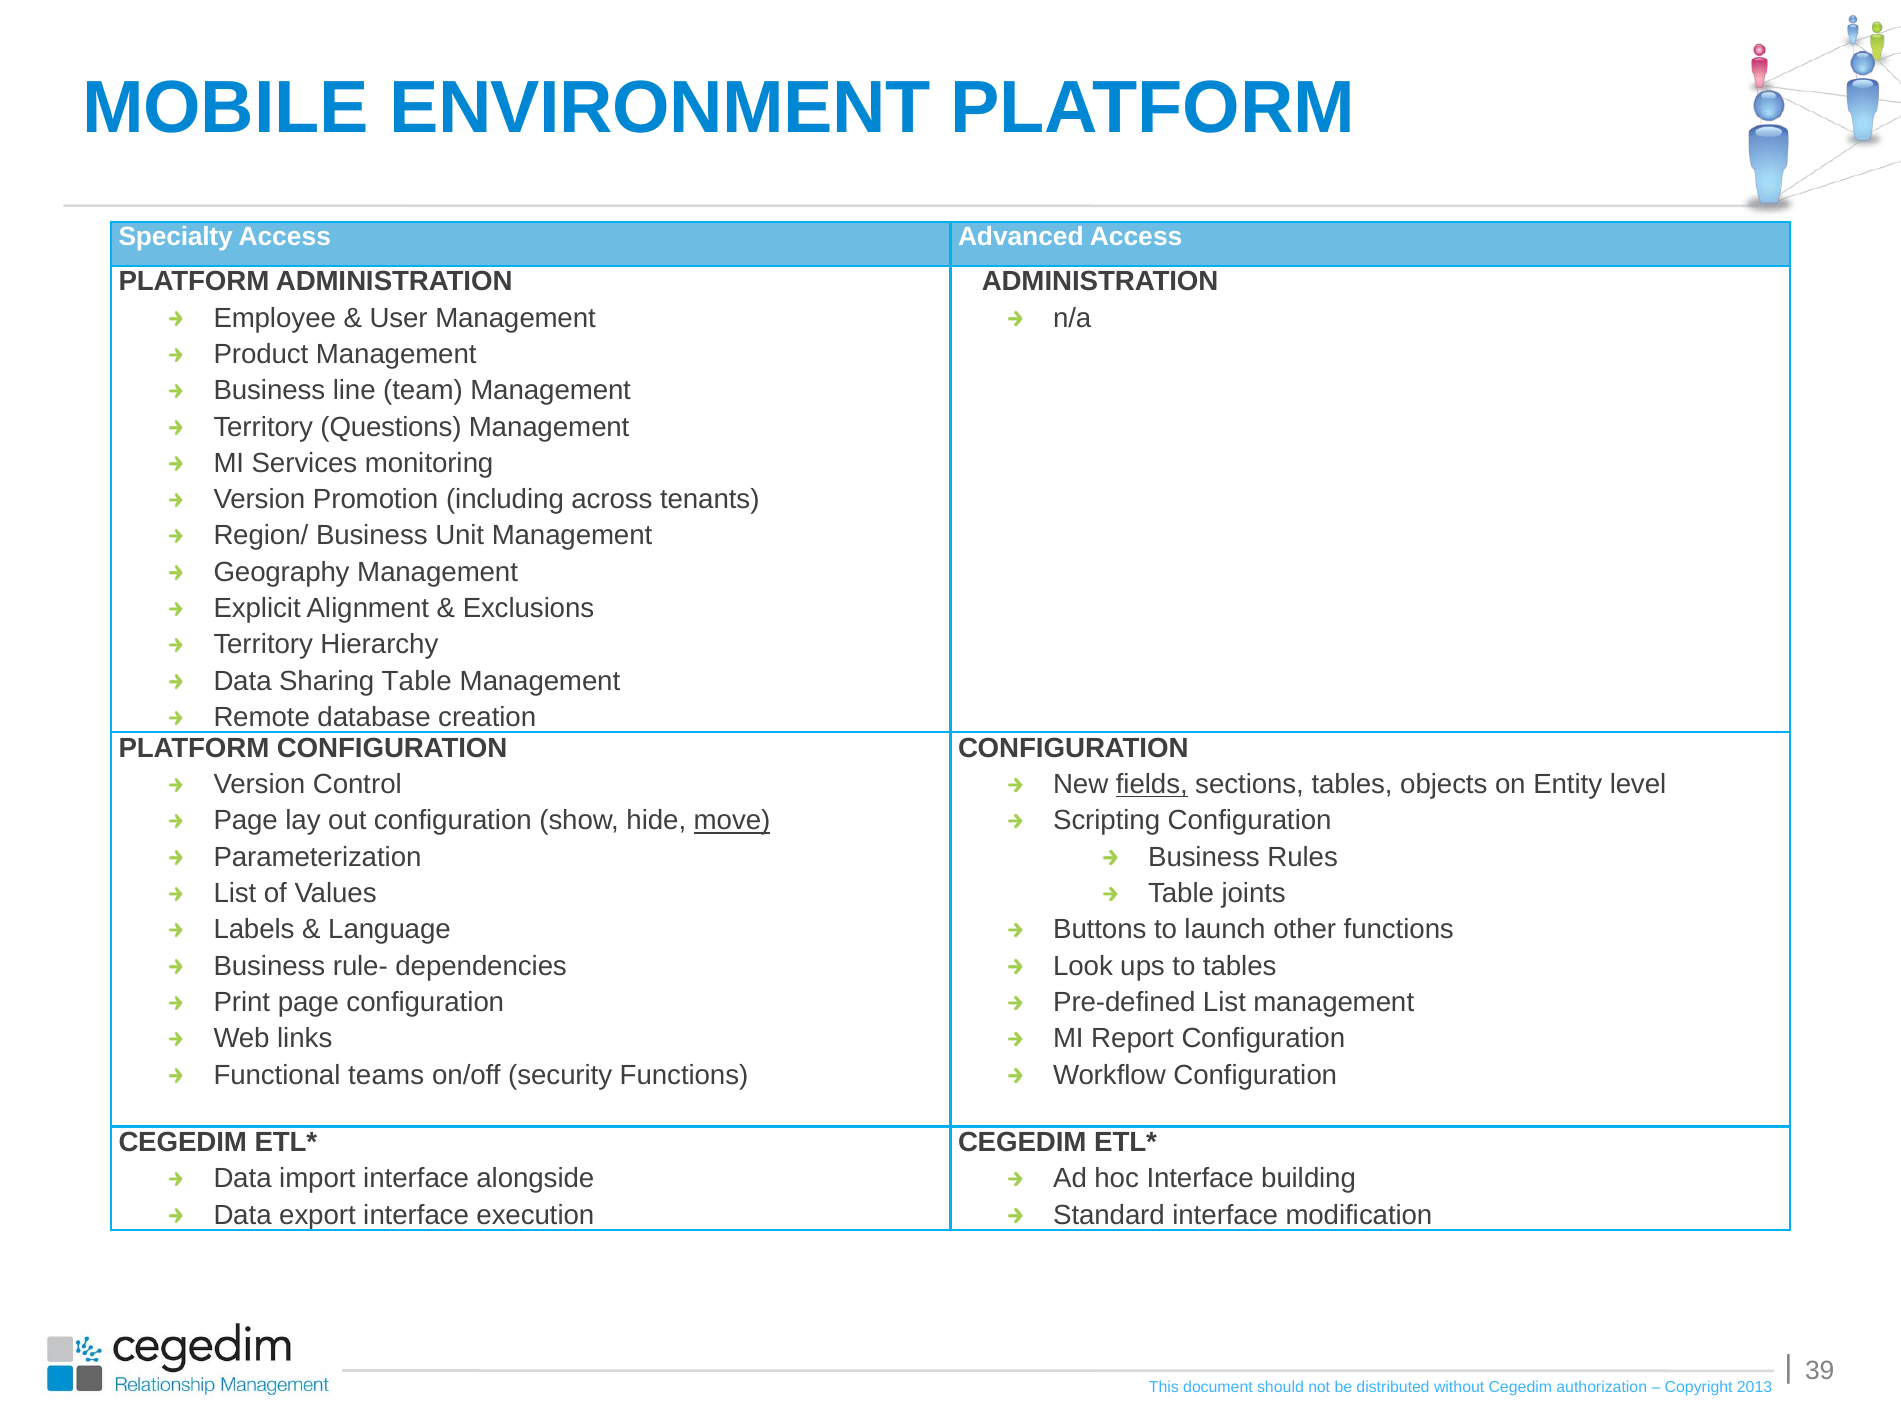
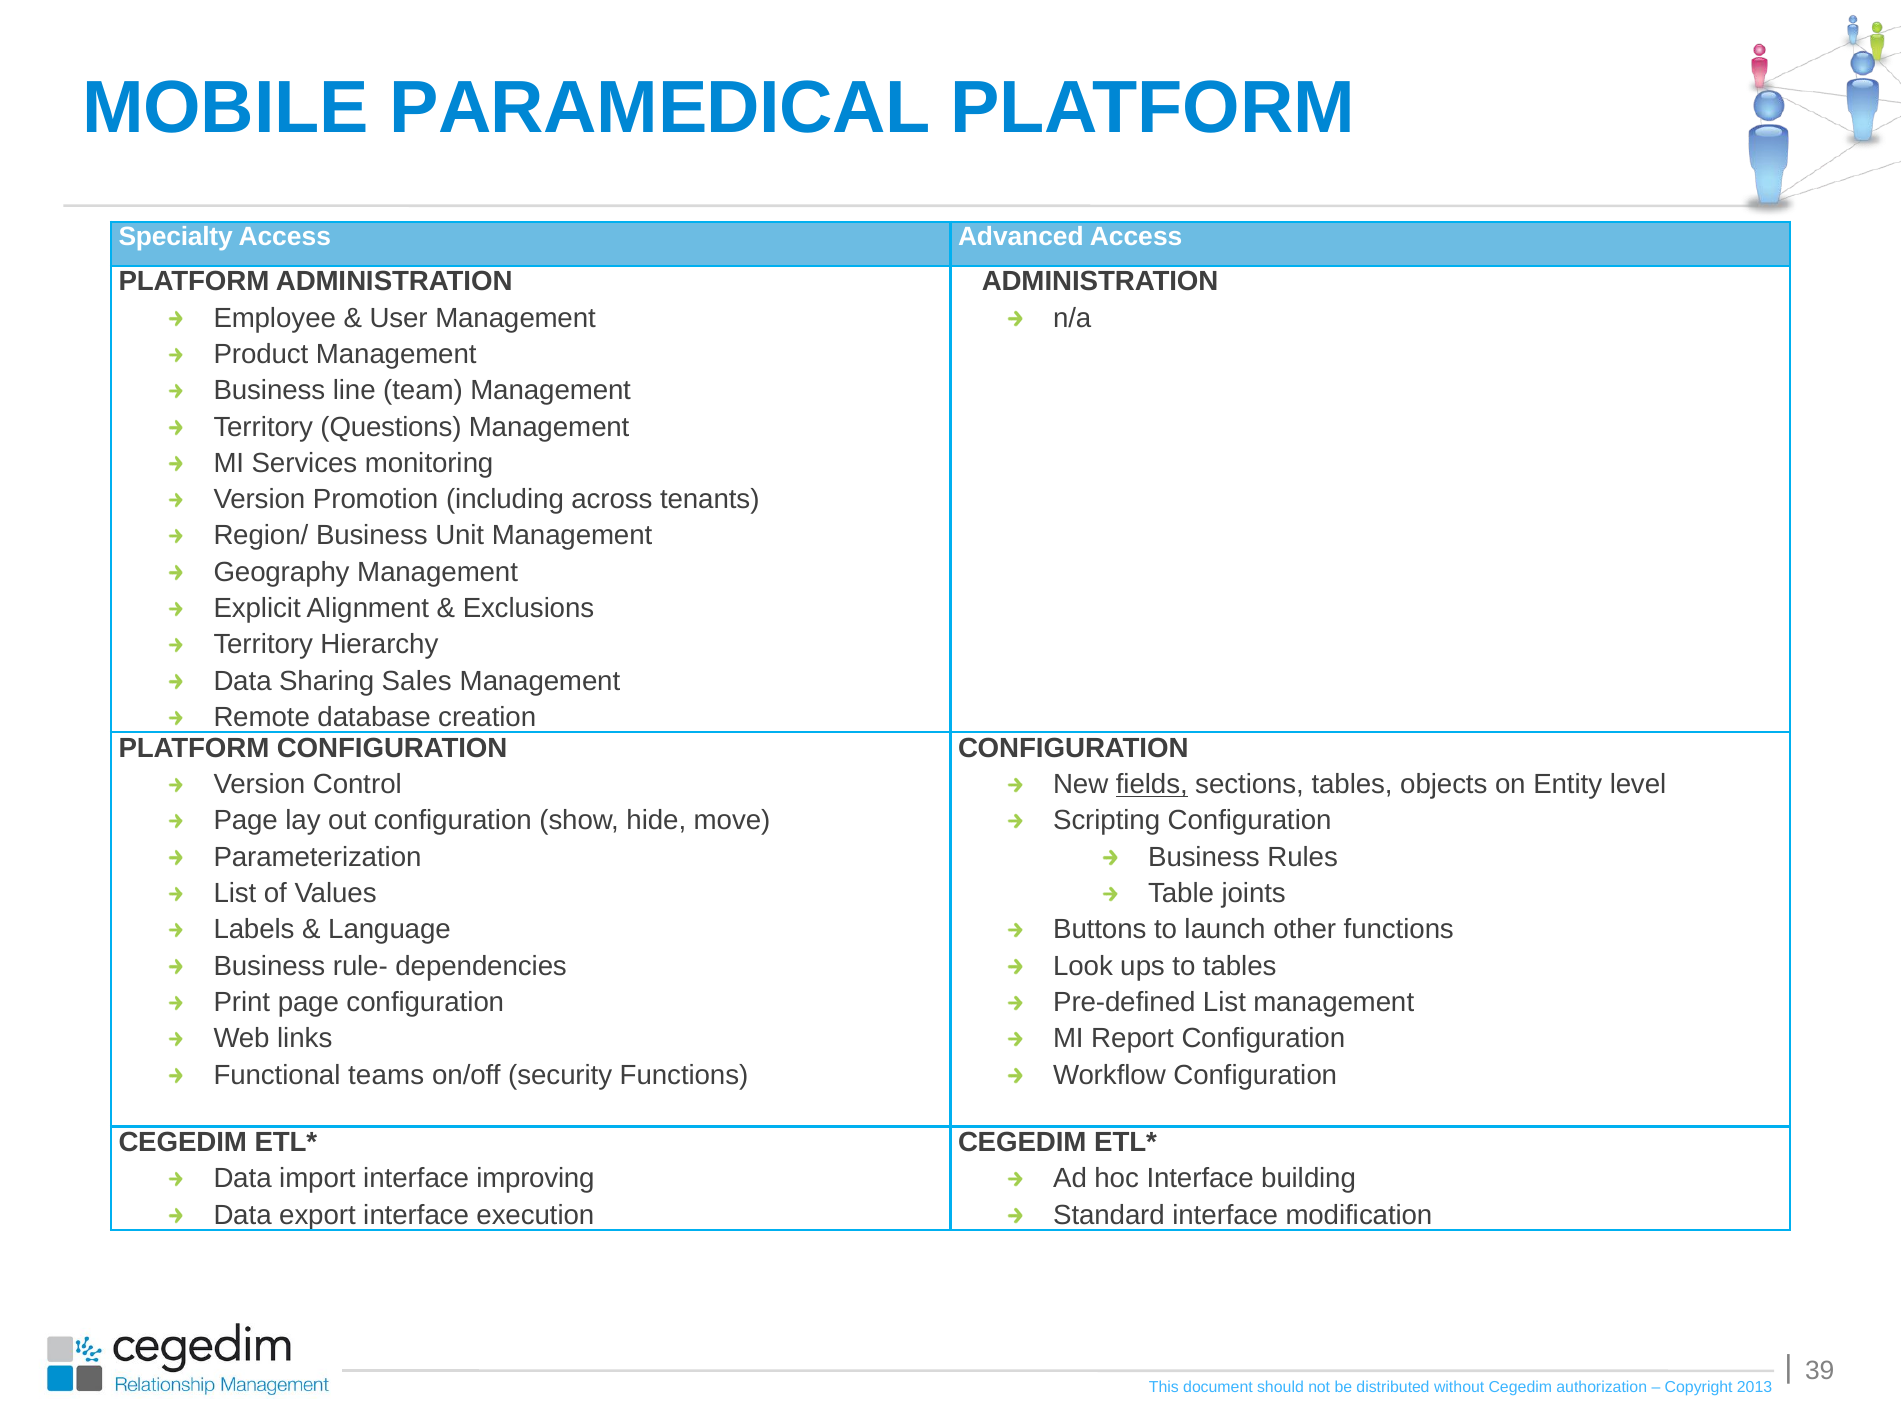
ENVIRONMENT: ENVIRONMENT -> PARAMEDICAL
Sharing Table: Table -> Sales
move underline: present -> none
alongside: alongside -> improving
